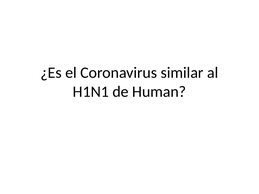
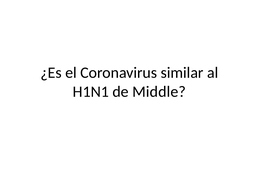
Human: Human -> Middle
